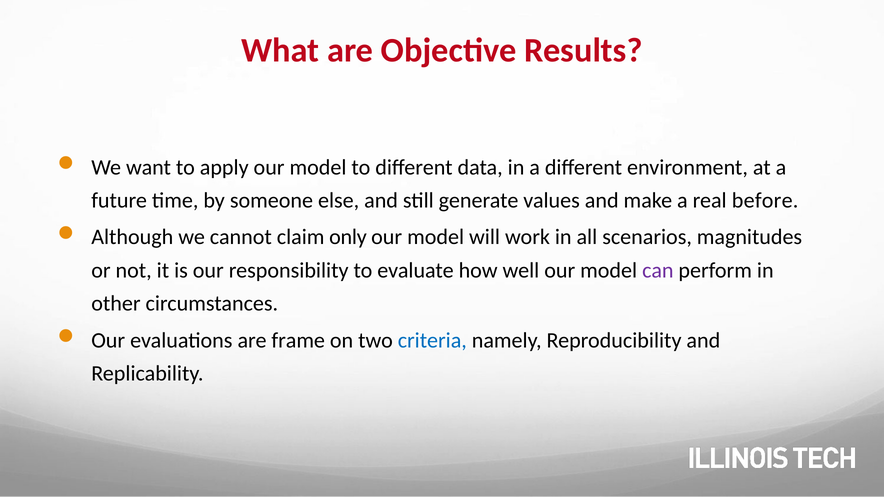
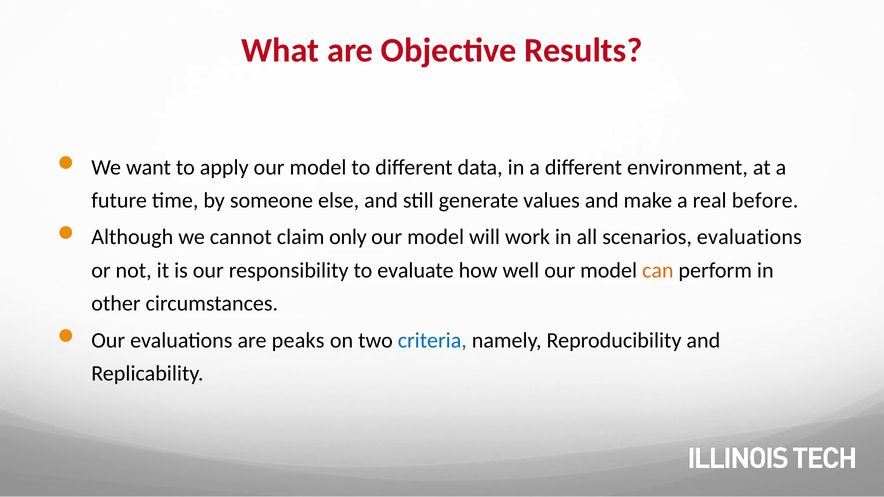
scenarios magnitudes: magnitudes -> evaluations
can colour: purple -> orange
frame: frame -> peaks
